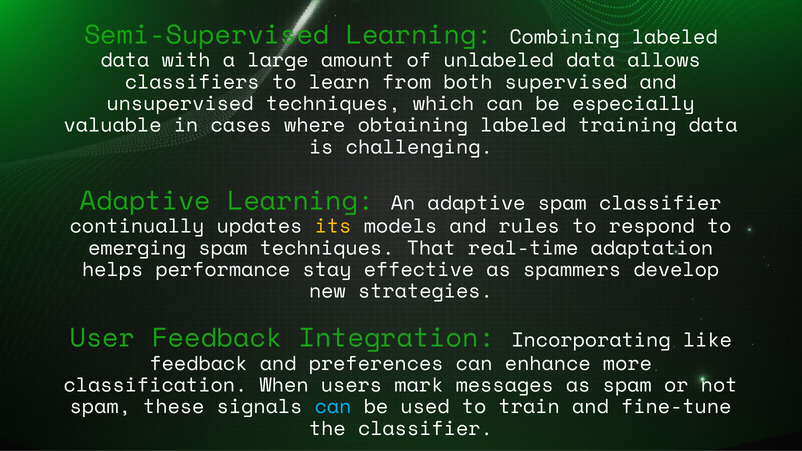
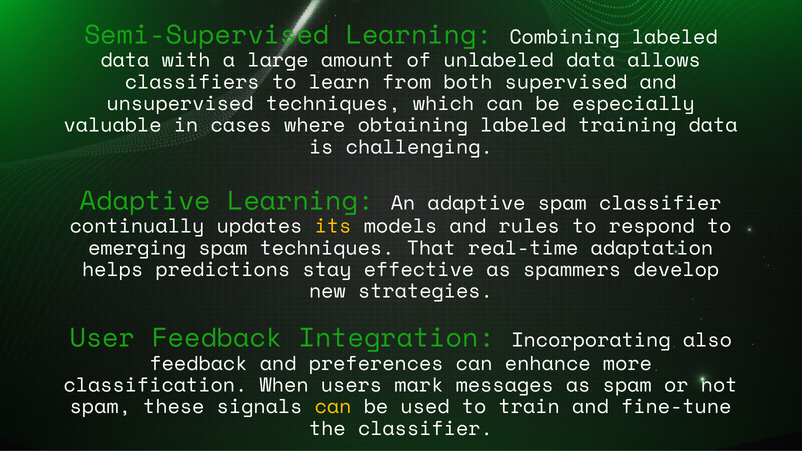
performance: performance -> predictions
like: like -> also
can at (333, 407) colour: light blue -> yellow
